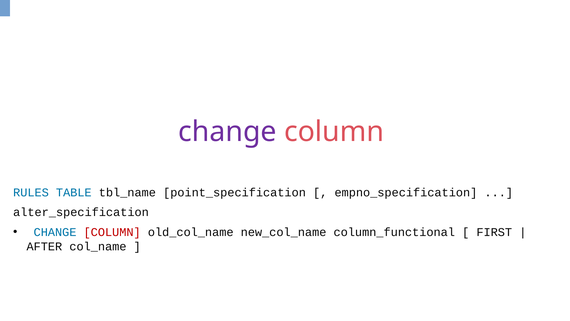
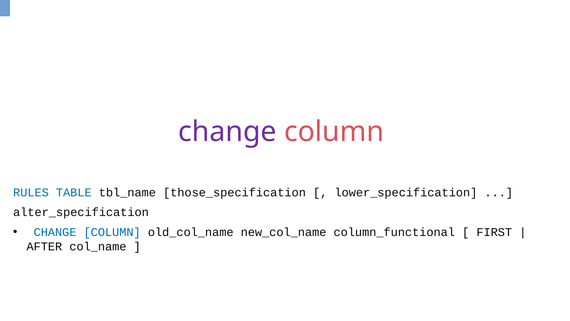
point_specification: point_specification -> those_specification
empno_specification: empno_specification -> lower_specification
COLUMN at (112, 232) colour: red -> blue
